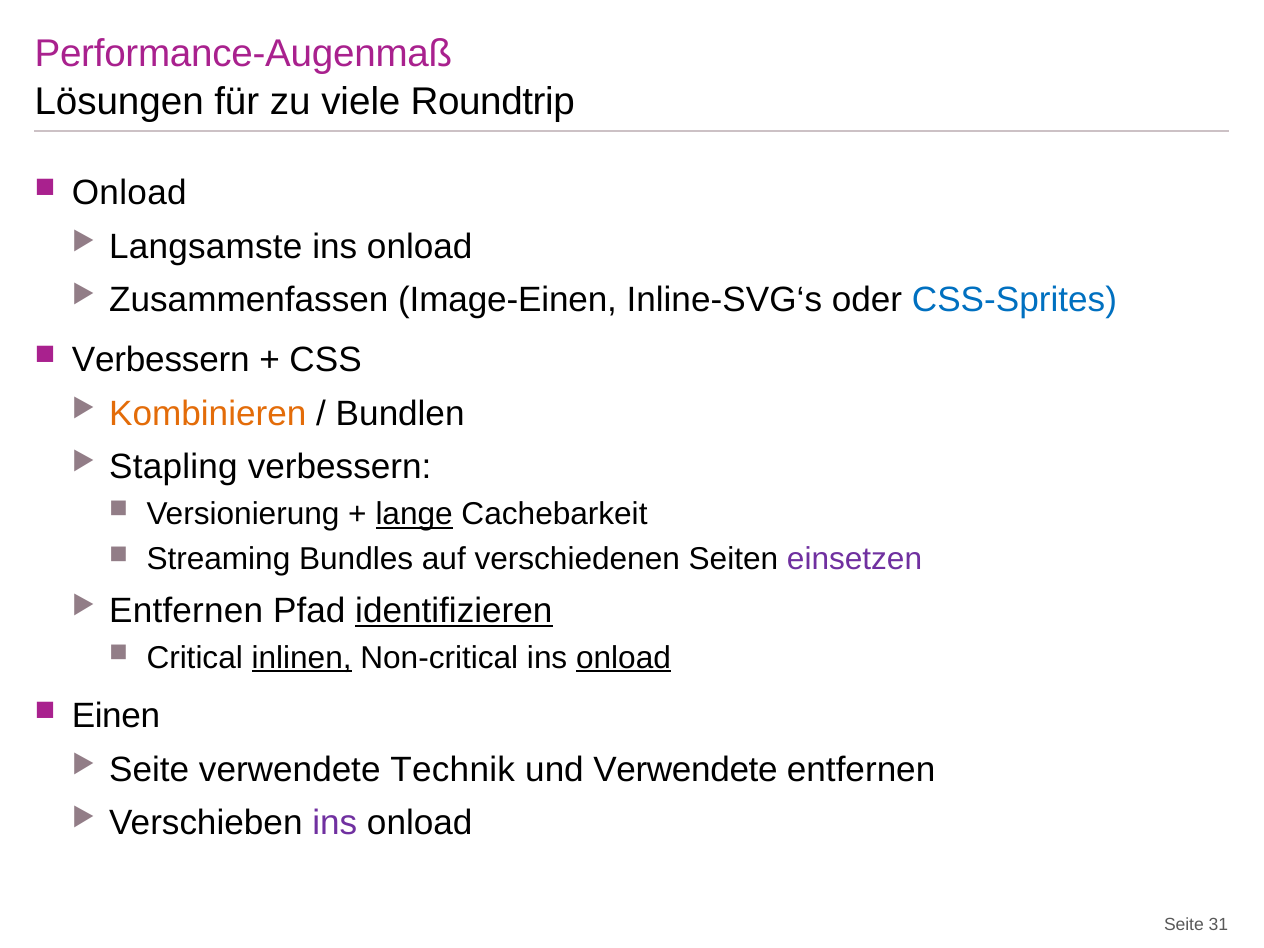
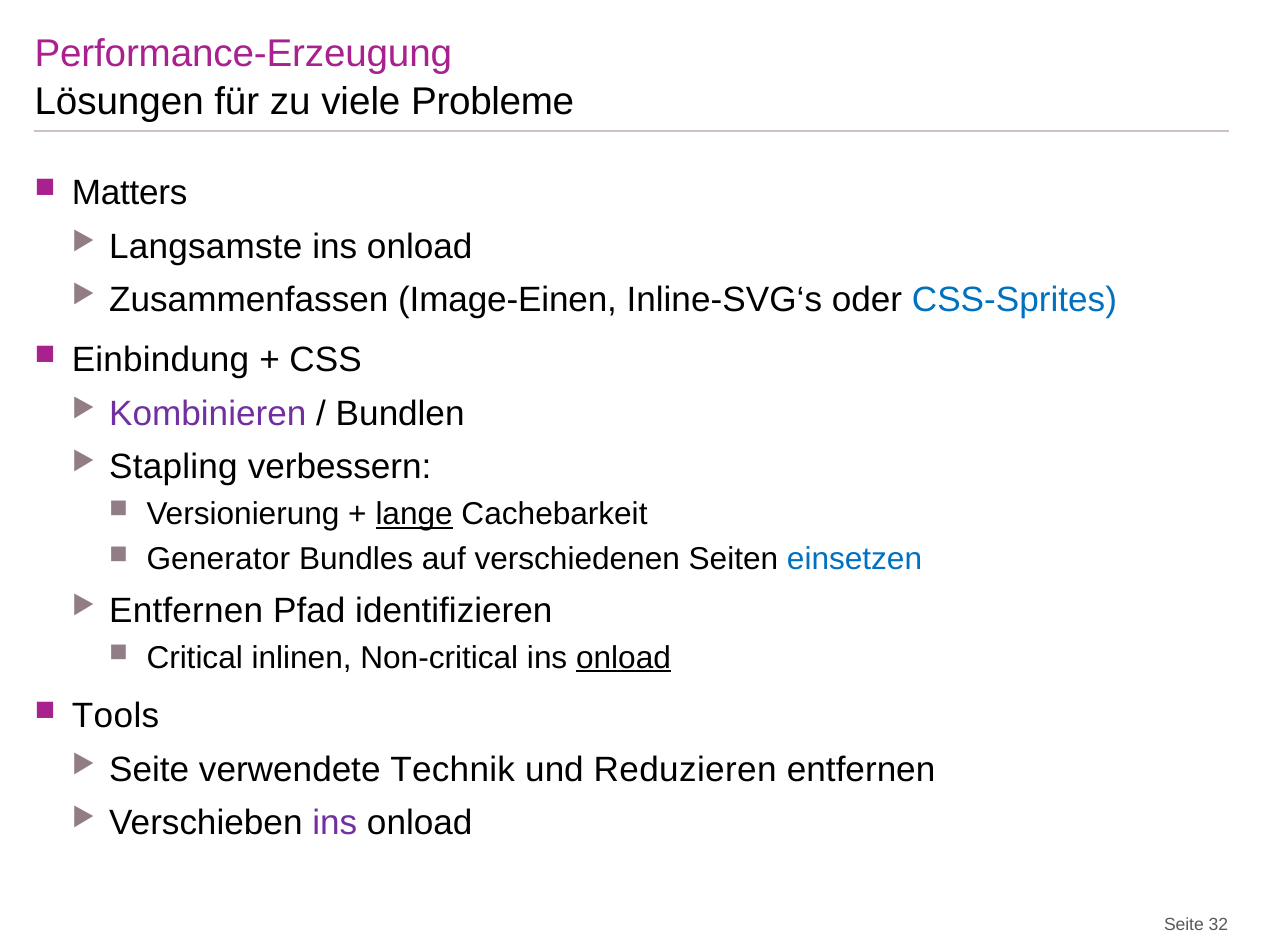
Performance-Augenmaß: Performance-Augenmaß -> Performance-Erzeugung
Roundtrip: Roundtrip -> Probleme
Onload at (129, 193): Onload -> Matters
Verbessern at (161, 360): Verbessern -> Einbindung
Kombinieren colour: orange -> purple
Streaming: Streaming -> Generator
einsetzen colour: purple -> blue
identifizieren underline: present -> none
inlinen underline: present -> none
Einen: Einen -> Tools
und Verwendete: Verwendete -> Reduzieren
31: 31 -> 32
